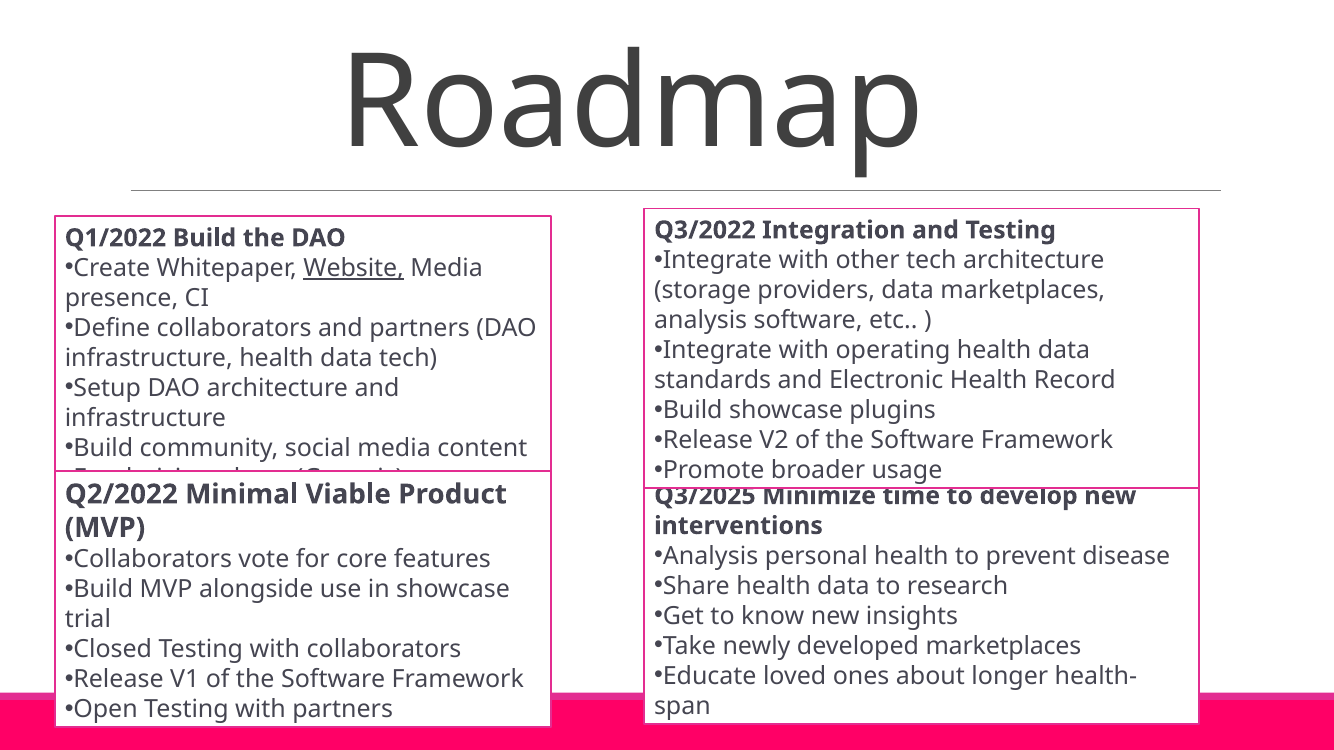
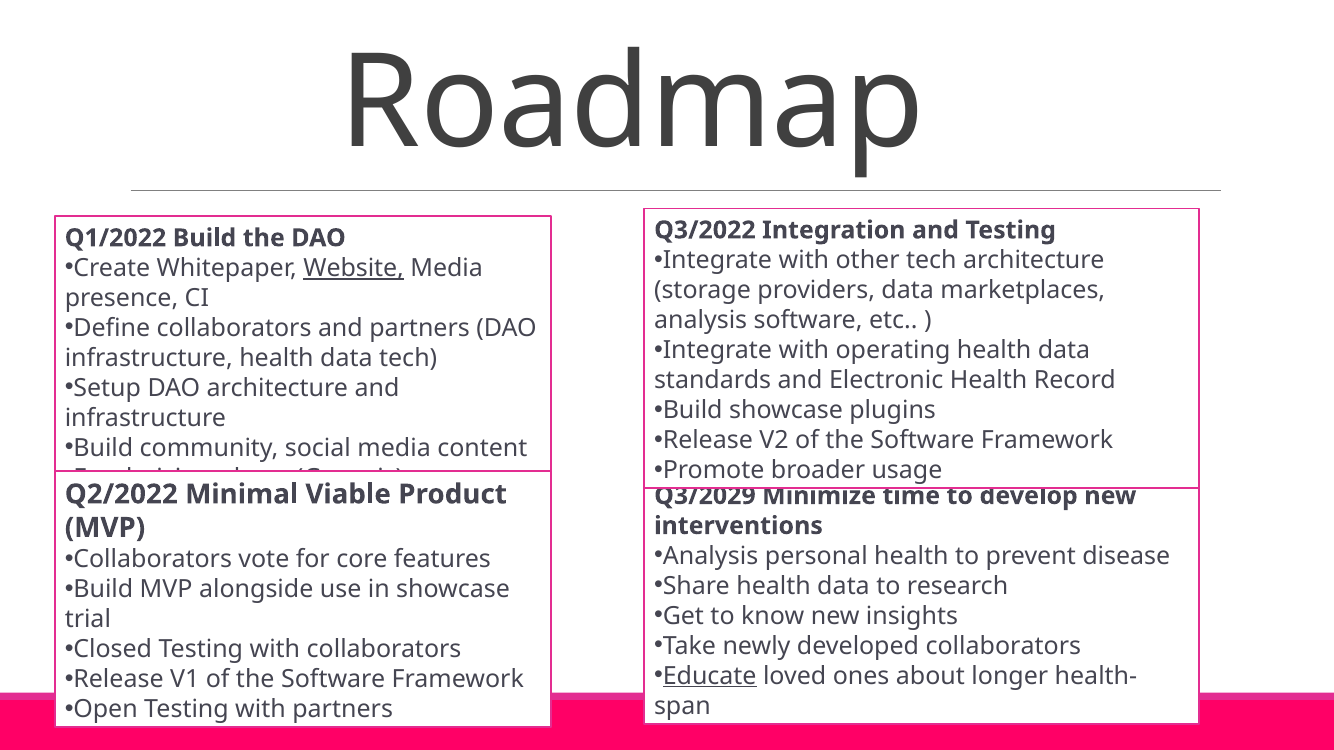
Q3/2025: Q3/2025 -> Q3/2029
developed marketplaces: marketplaces -> collaborators
Educate underline: none -> present
